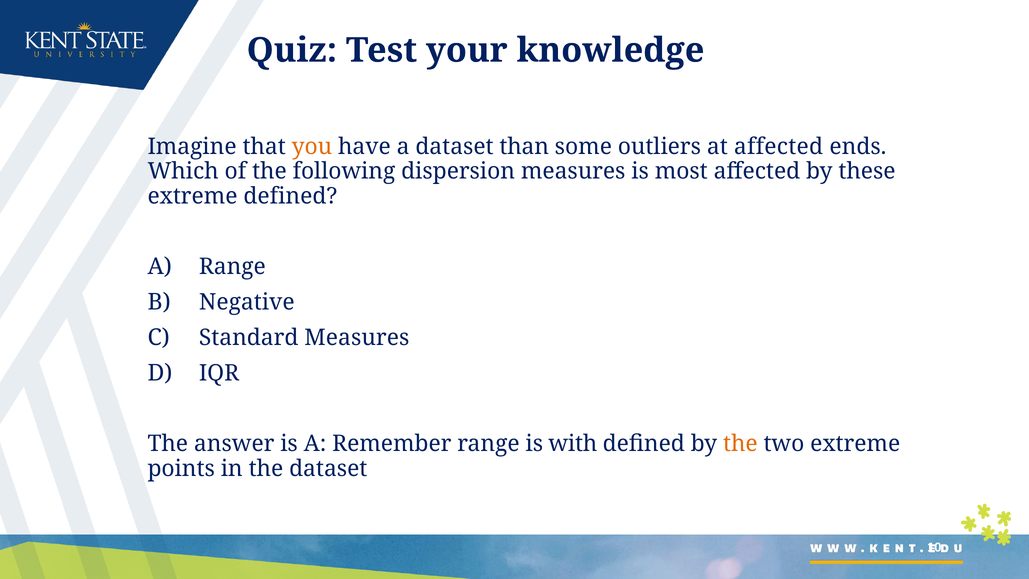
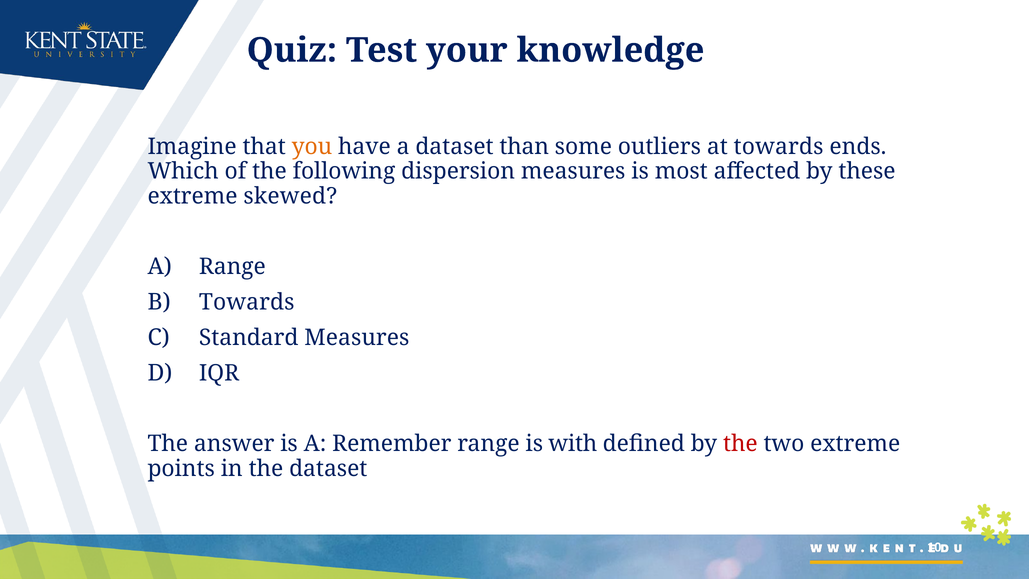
at affected: affected -> towards
extreme defined: defined -> skewed
Negative at (247, 302): Negative -> Towards
the at (740, 444) colour: orange -> red
